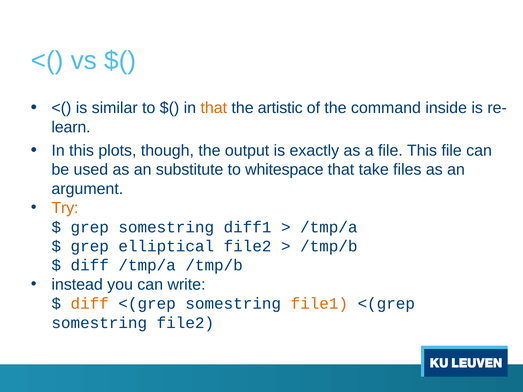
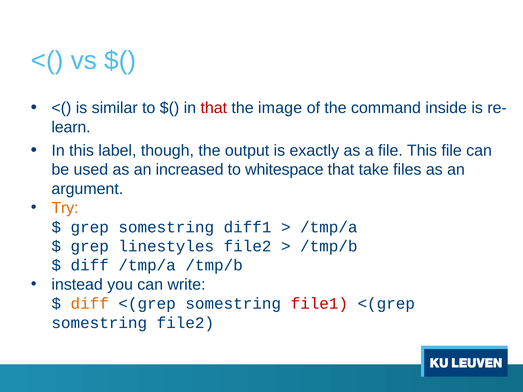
that at (214, 108) colour: orange -> red
artistic: artistic -> image
plots: plots -> label
substitute: substitute -> increased
elliptical: elliptical -> linestyles
file1 colour: orange -> red
